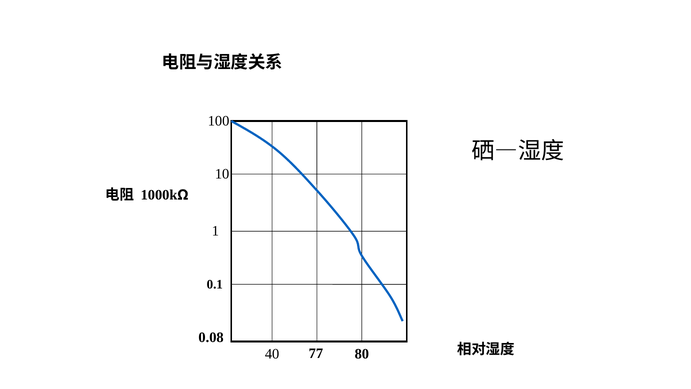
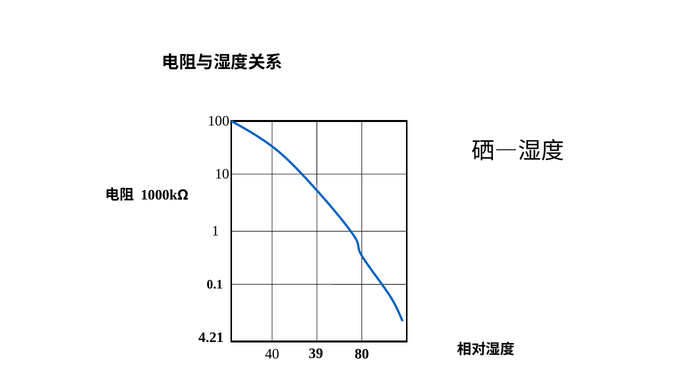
0.08: 0.08 -> 4.21
77: 77 -> 39
